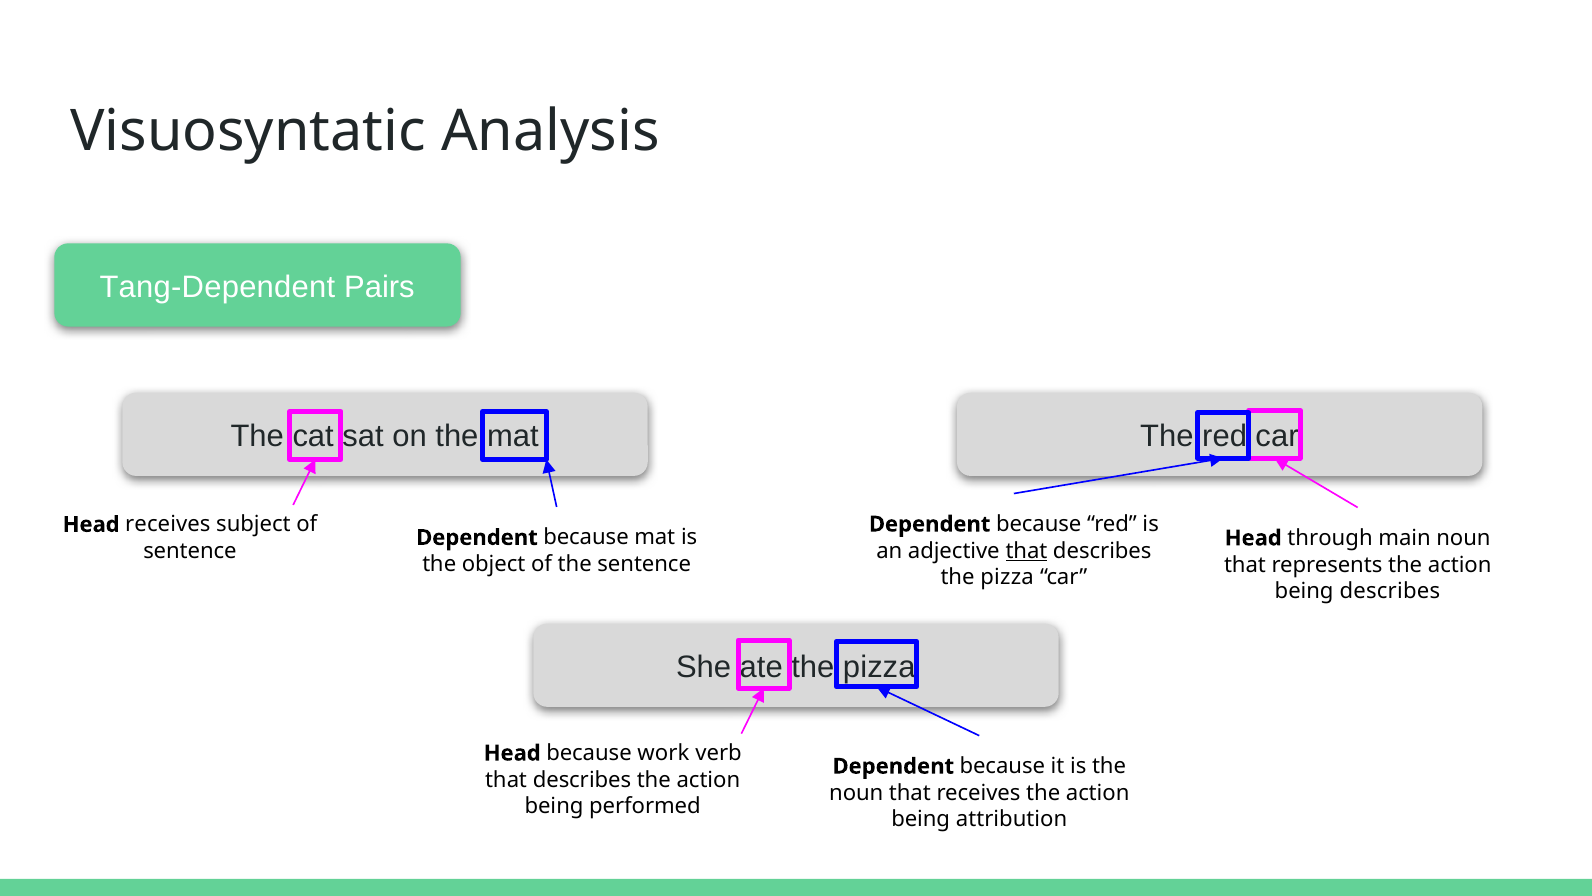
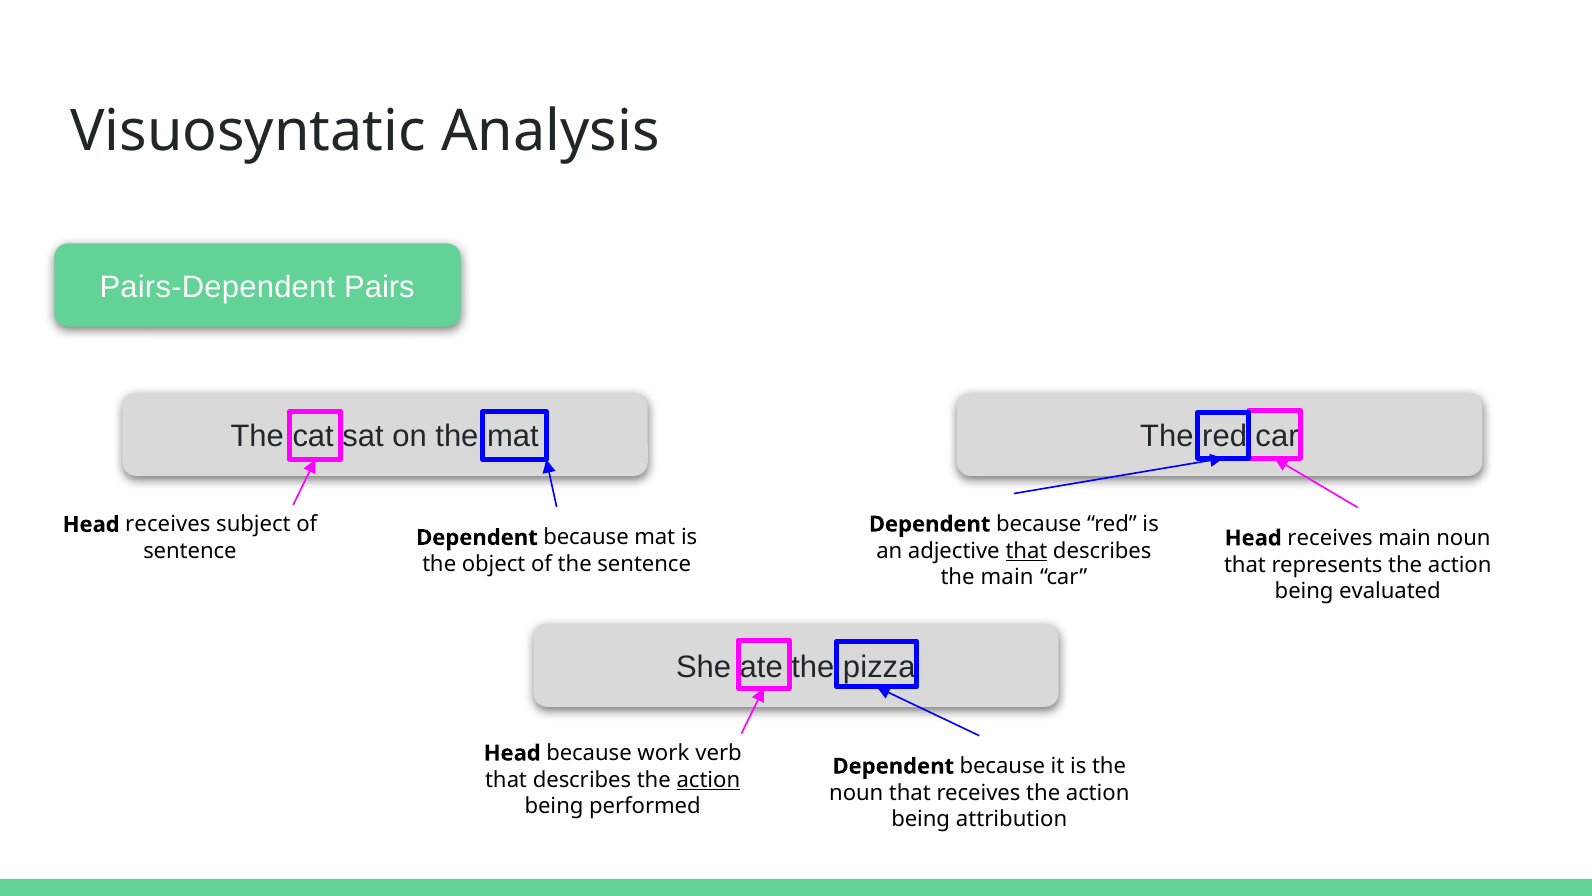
Tang-Dependent: Tang-Dependent -> Pairs-Dependent
through at (1330, 538): through -> receives
pizza at (1007, 577): pizza -> main
being describes: describes -> evaluated
action at (708, 779) underline: none -> present
